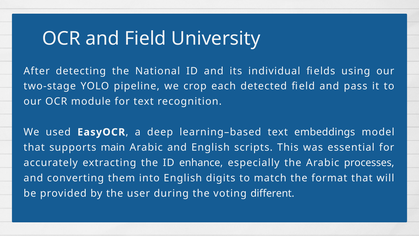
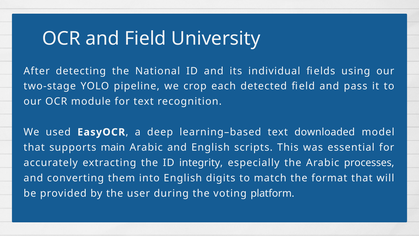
embeddings: embeddings -> downloaded
enhance: enhance -> integrity
different: different -> platform
